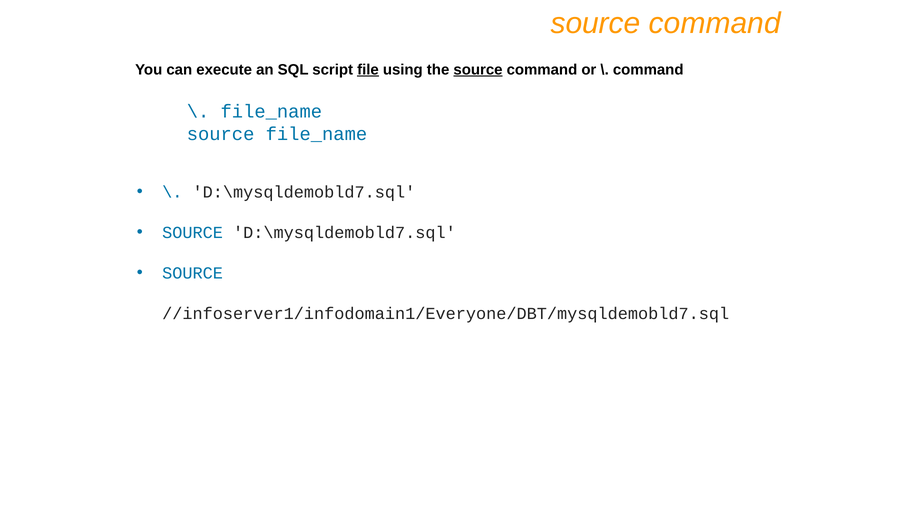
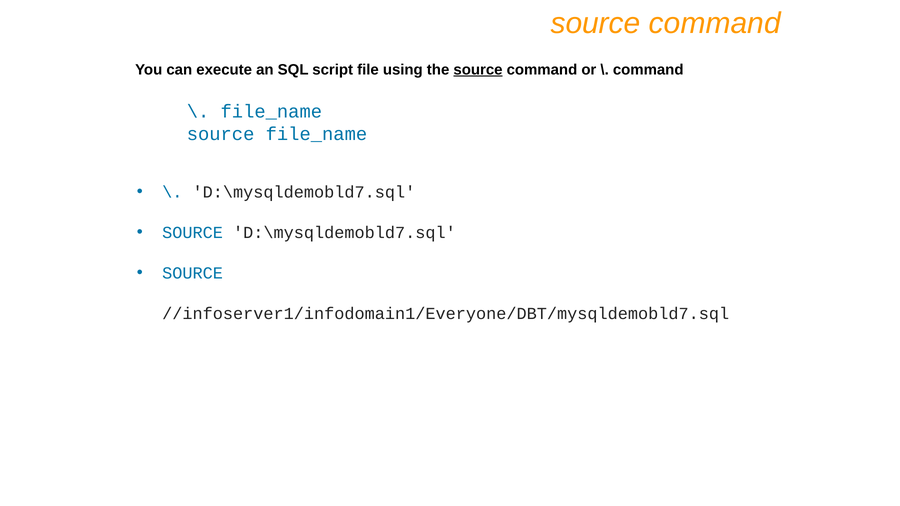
file underline: present -> none
